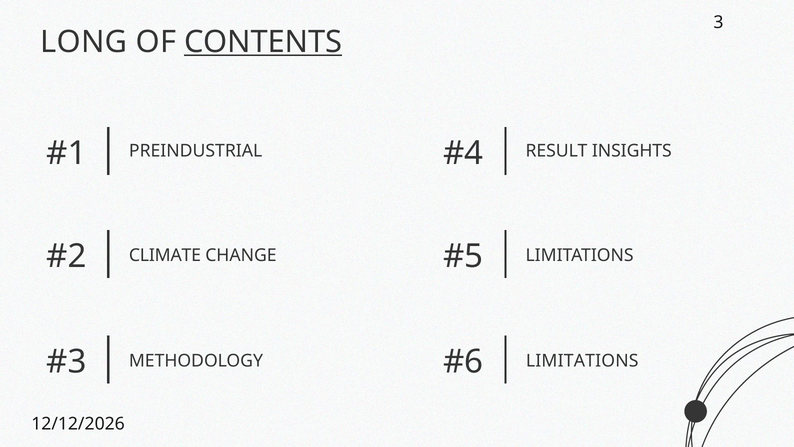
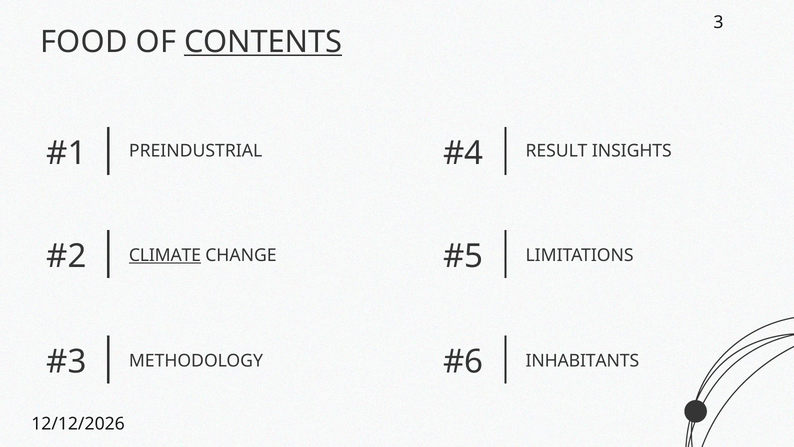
LONG: LONG -> FOOD
CLIMATE underline: none -> present
METHODOLOGY LIMITATIONS: LIMITATIONS -> INHABITANTS
